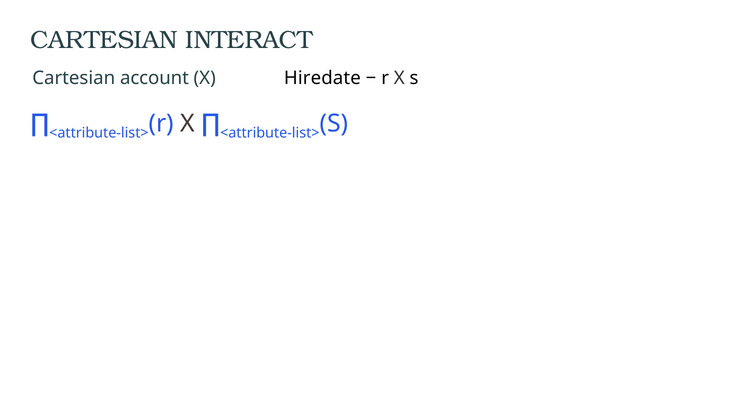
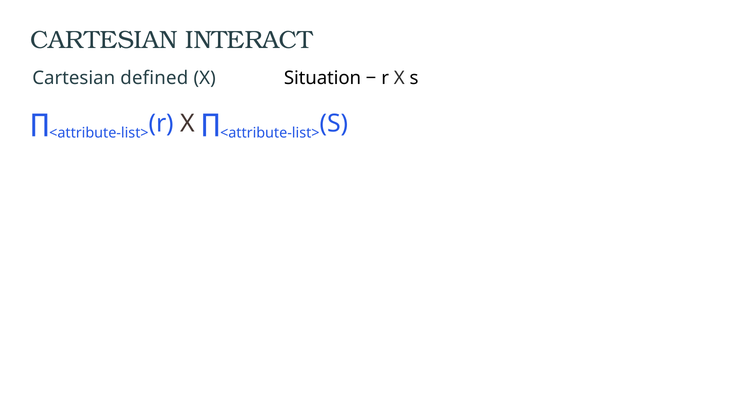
account: account -> defined
Hiredate: Hiredate -> Situation
